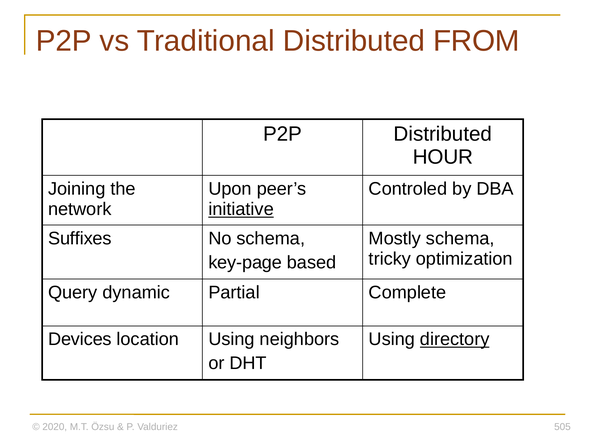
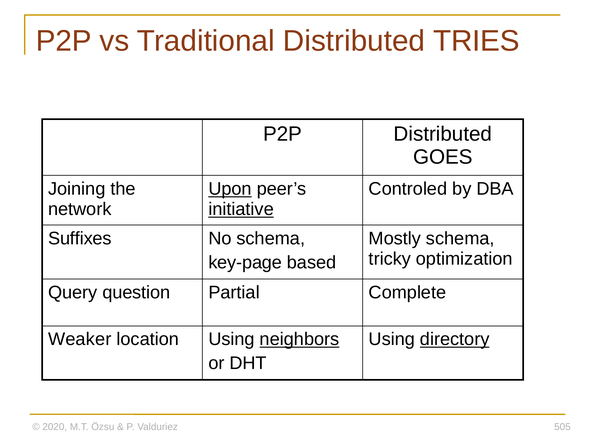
FROM: FROM -> TRIES
HOUR: HOUR -> GOES
Upon underline: none -> present
dynamic: dynamic -> question
Devices: Devices -> Weaker
neighbors underline: none -> present
